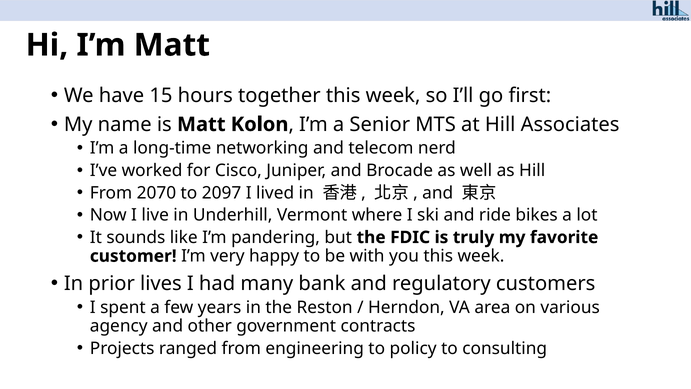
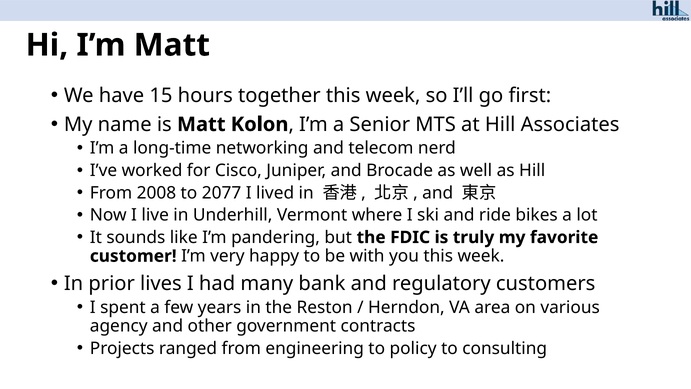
2070: 2070 -> 2008
2097: 2097 -> 2077
